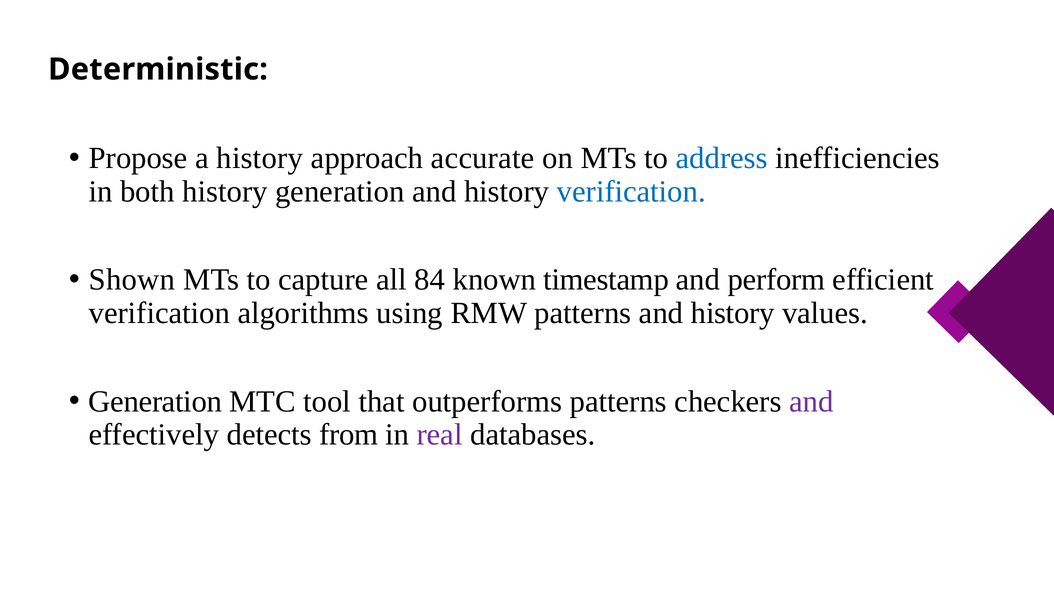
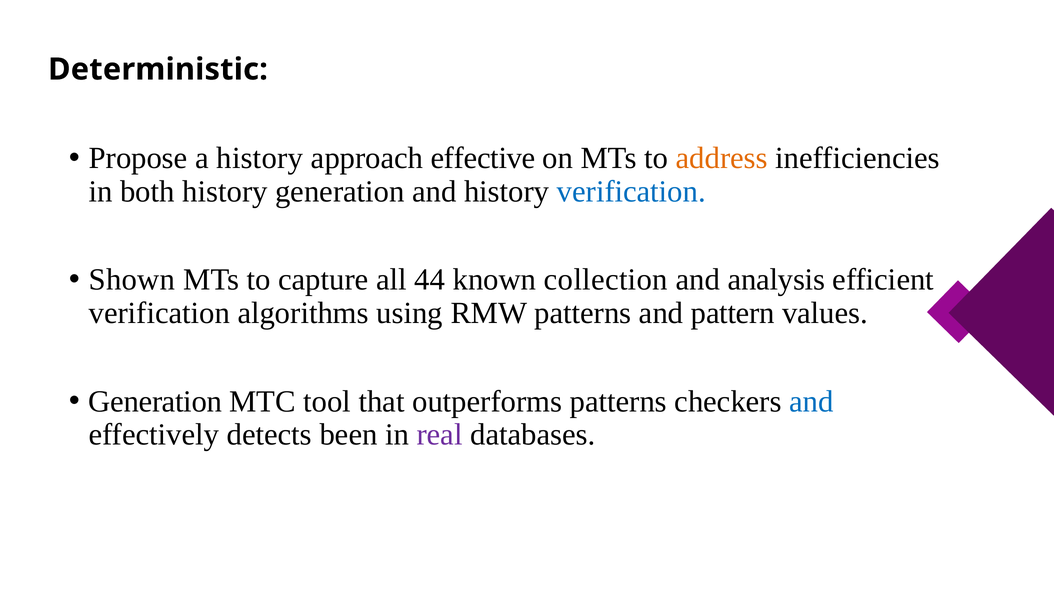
accurate: accurate -> effective
address colour: blue -> orange
84: 84 -> 44
timestamp: timestamp -> collection
perform: perform -> analysis
patterns and history: history -> pattern
and at (812, 401) colour: purple -> blue
from: from -> been
